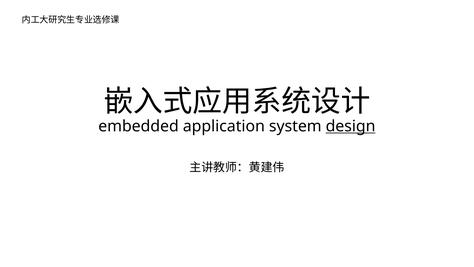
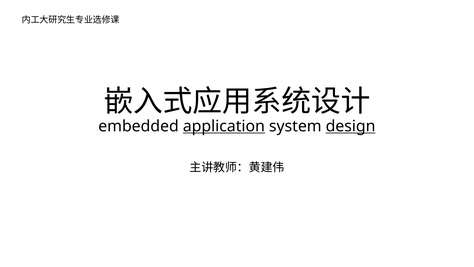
application underline: none -> present
